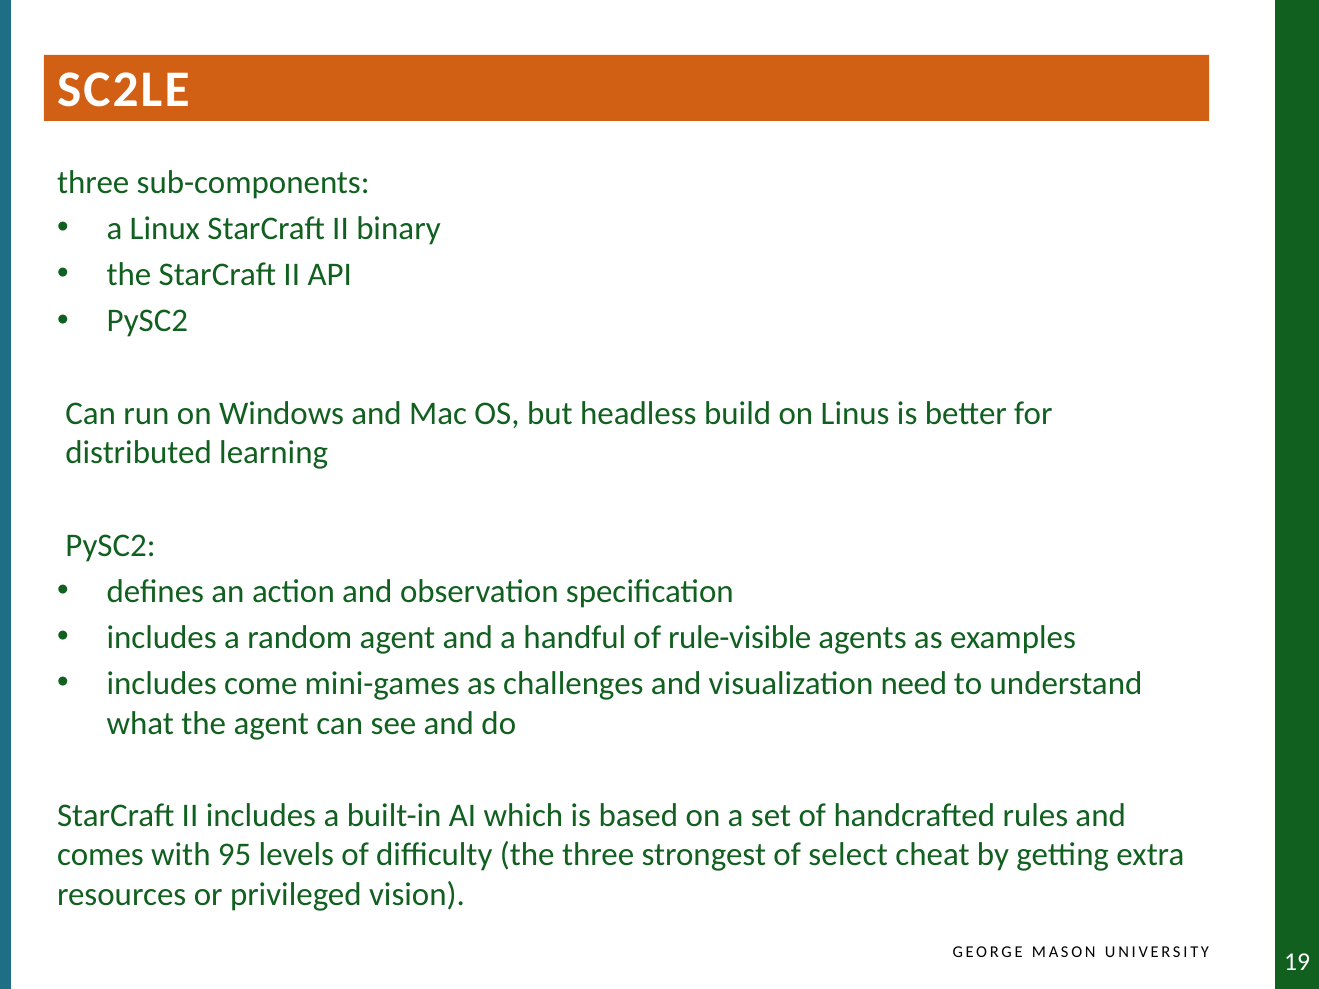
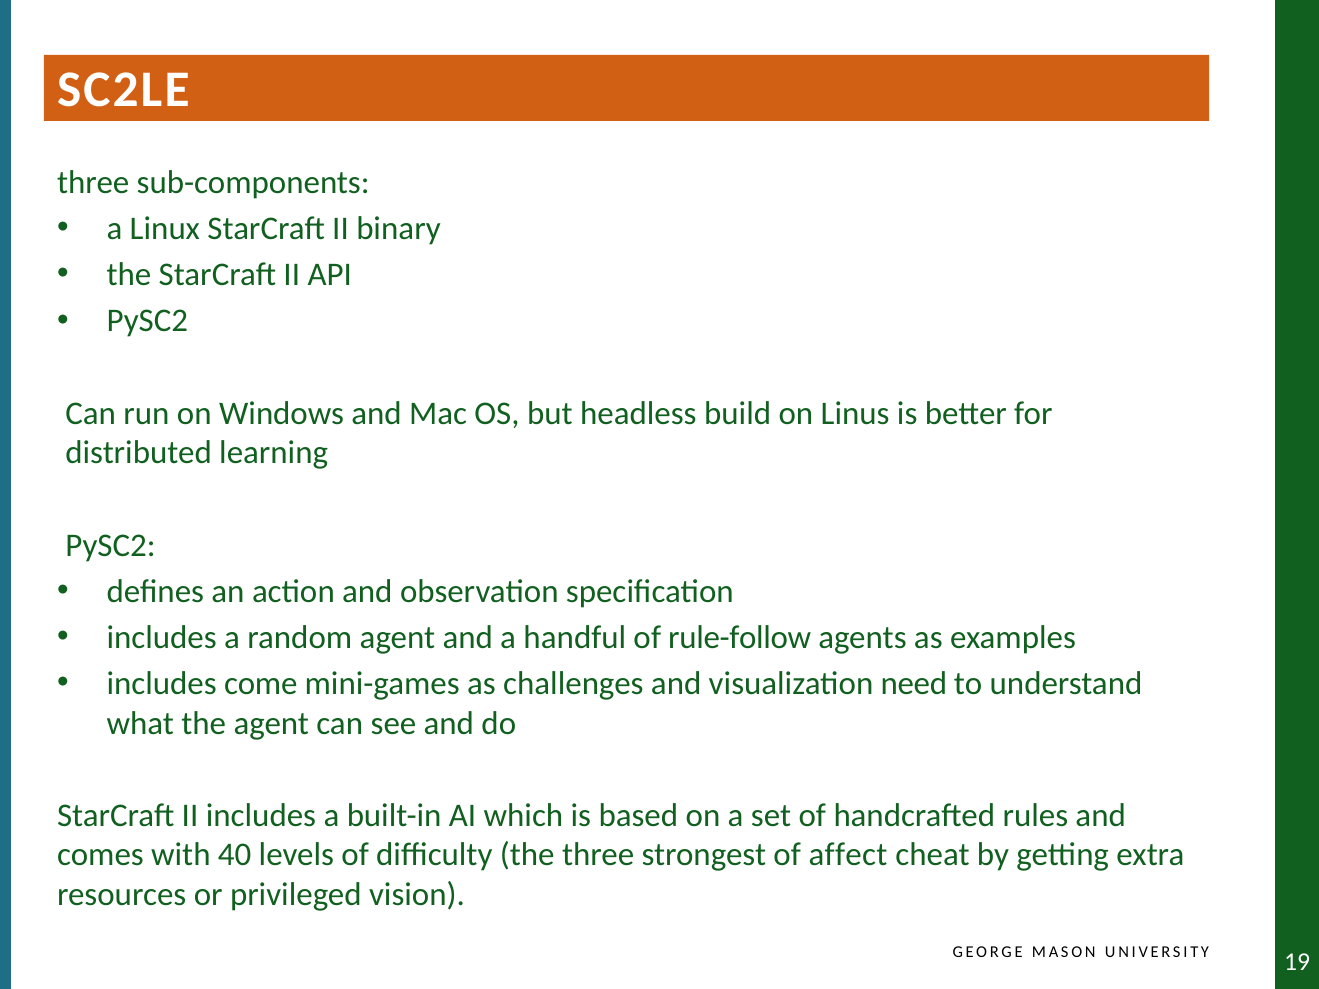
rule-visible: rule-visible -> rule-follow
95: 95 -> 40
select: select -> affect
